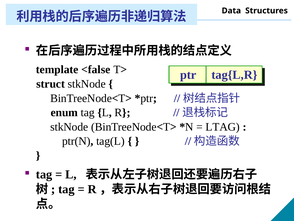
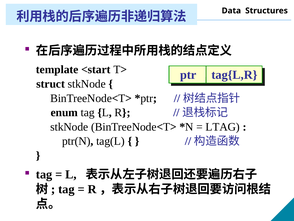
<false: <false -> <start
